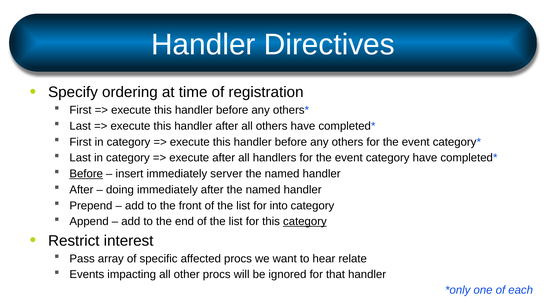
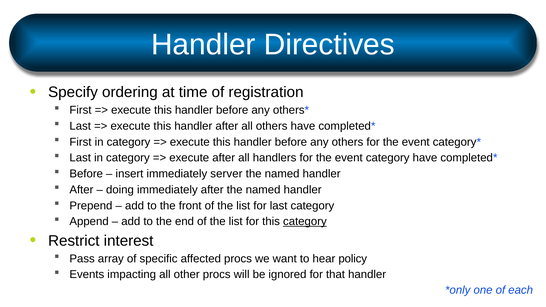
Before at (86, 174) underline: present -> none
for into: into -> last
relate: relate -> policy
